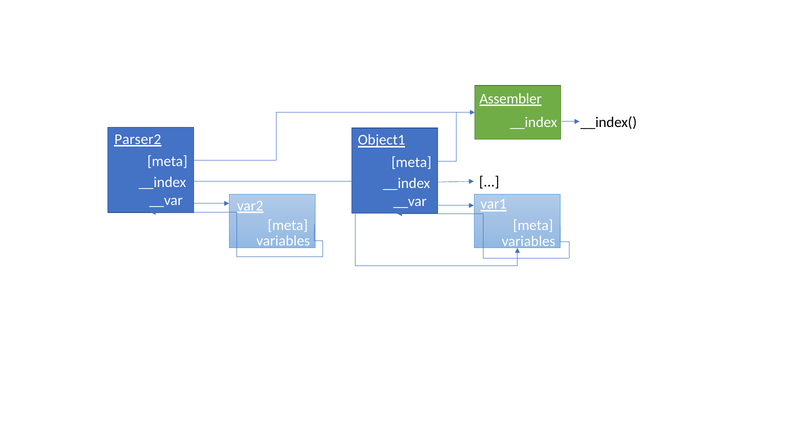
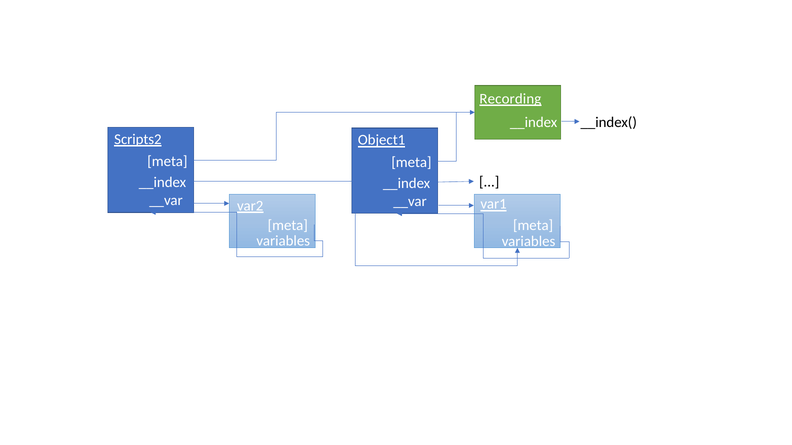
Assembler: Assembler -> Recording
Parser2: Parser2 -> Scripts2
